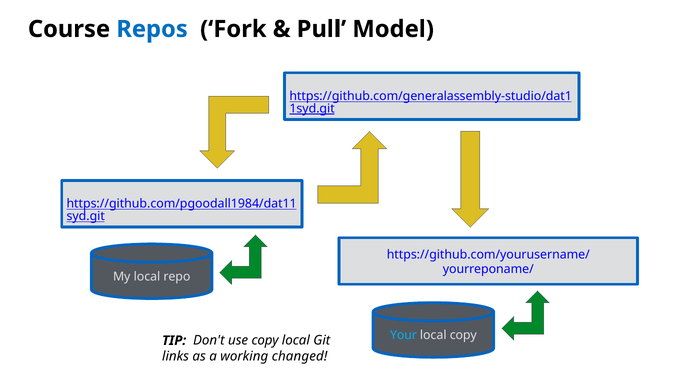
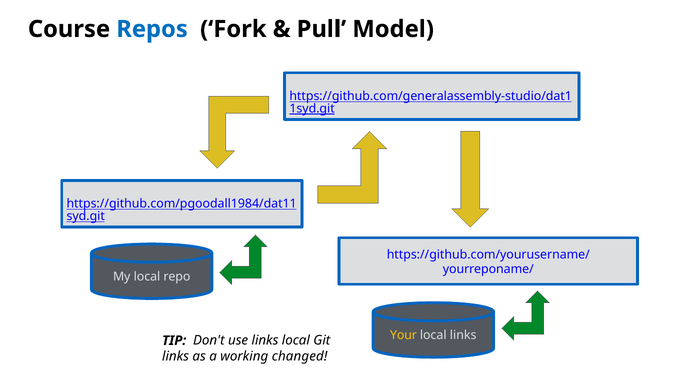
Your colour: light blue -> yellow
local copy: copy -> links
use copy: copy -> links
